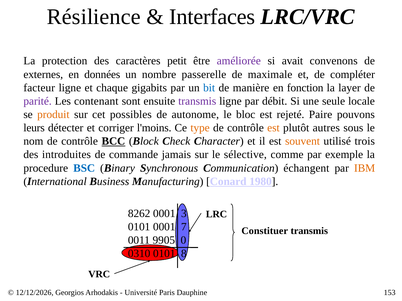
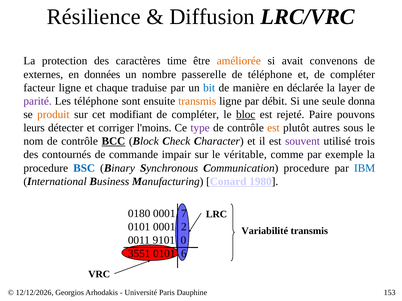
Interfaces: Interfaces -> Diffusion
petit: petit -> time
améliorée colour: purple -> orange
de maximale: maximale -> téléphone
gigabits: gigabits -> traduise
fonction: fonction -> déclarée
Les contenant: contenant -> téléphone
transmis at (197, 101) colour: purple -> orange
locale: locale -> donna
possibles: possibles -> modifiant
autonome at (195, 115): autonome -> compléter
bloc underline: none -> present
type colour: orange -> purple
souvent colour: orange -> purple
introduites: introduites -> contournés
jamais: jamais -> impair
sélective: sélective -> véritable
Communication échangent: échangent -> procedure
IBM colour: orange -> blue
8262: 8262 -> 0180
3: 3 -> 7
7: 7 -> 2
Constituer: Constituer -> Variabilité
9905: 9905 -> 9101
0310: 0310 -> 3551
8: 8 -> 6
